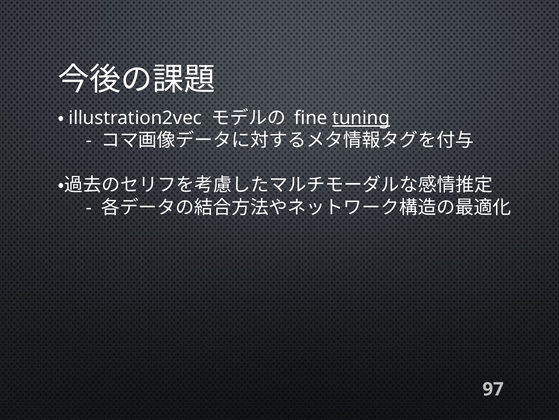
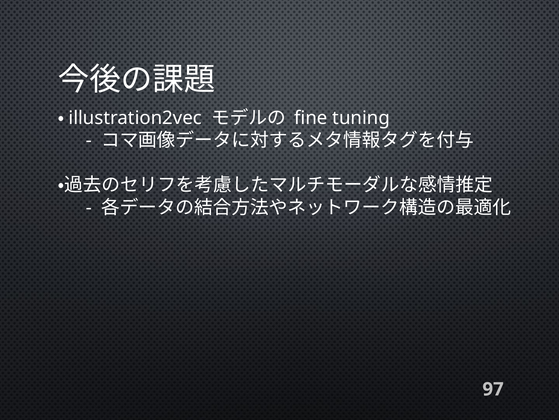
tuning underline: present -> none
